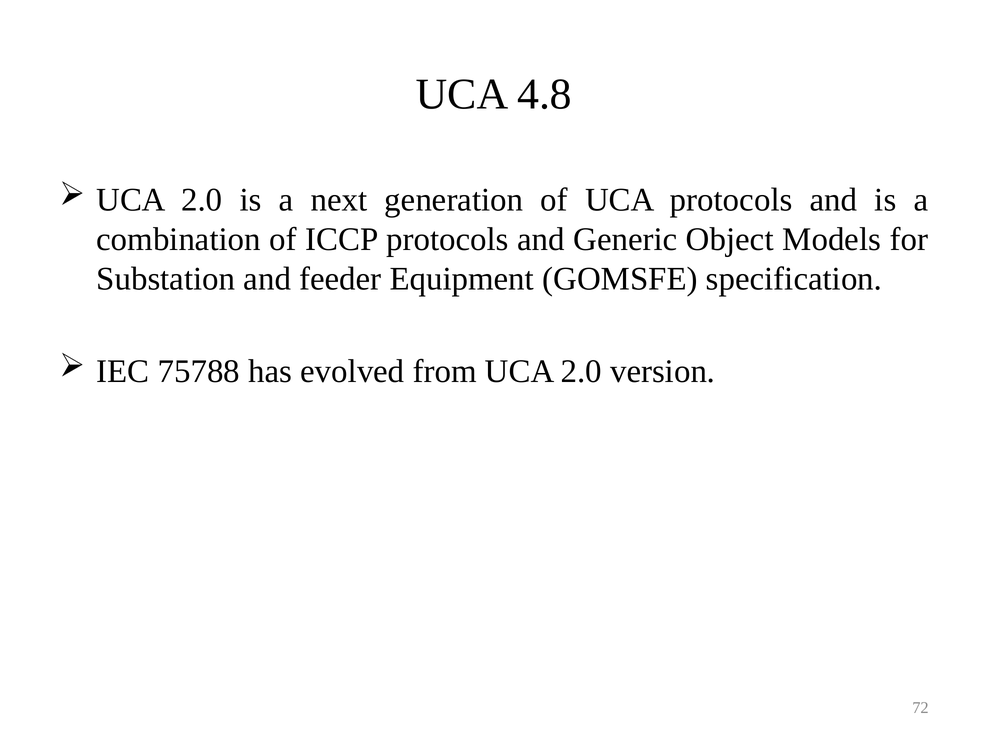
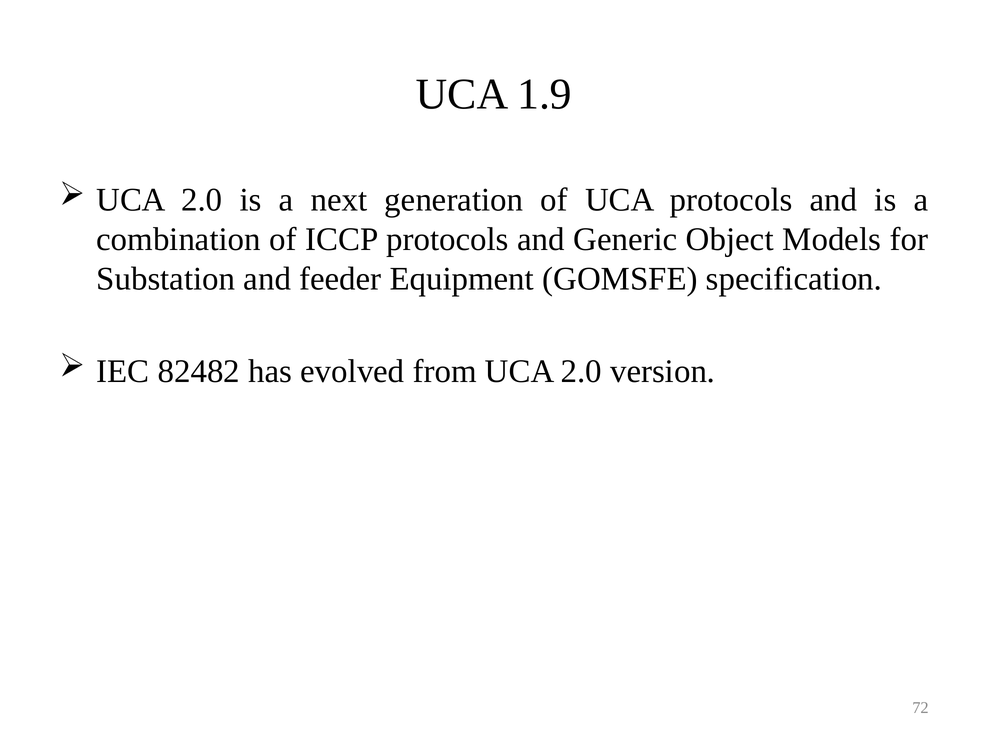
4.8: 4.8 -> 1.9
75788: 75788 -> 82482
